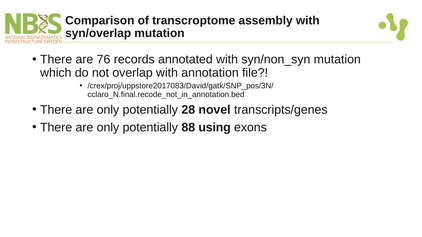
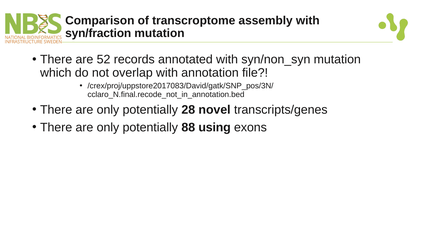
syn/overlap: syn/overlap -> syn/fraction
76: 76 -> 52
